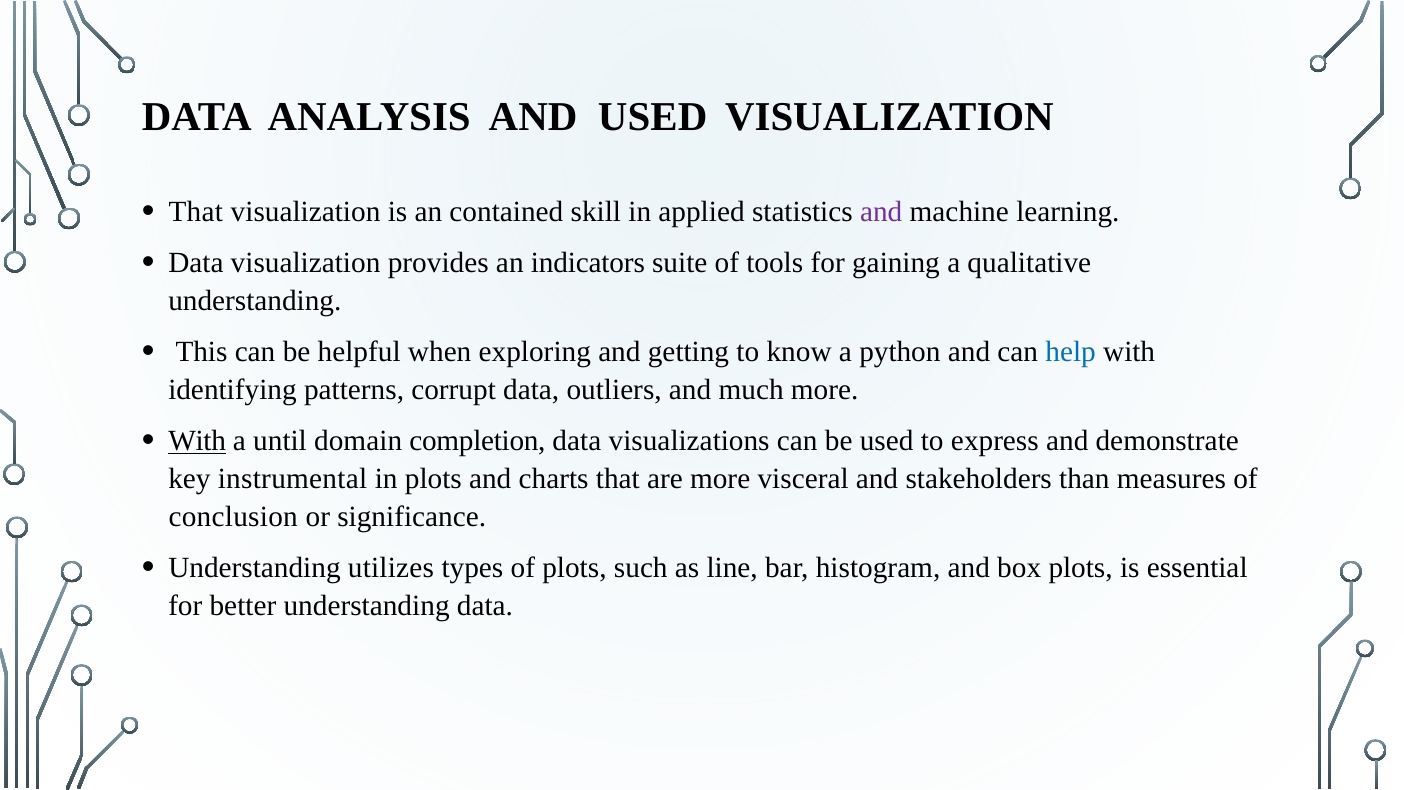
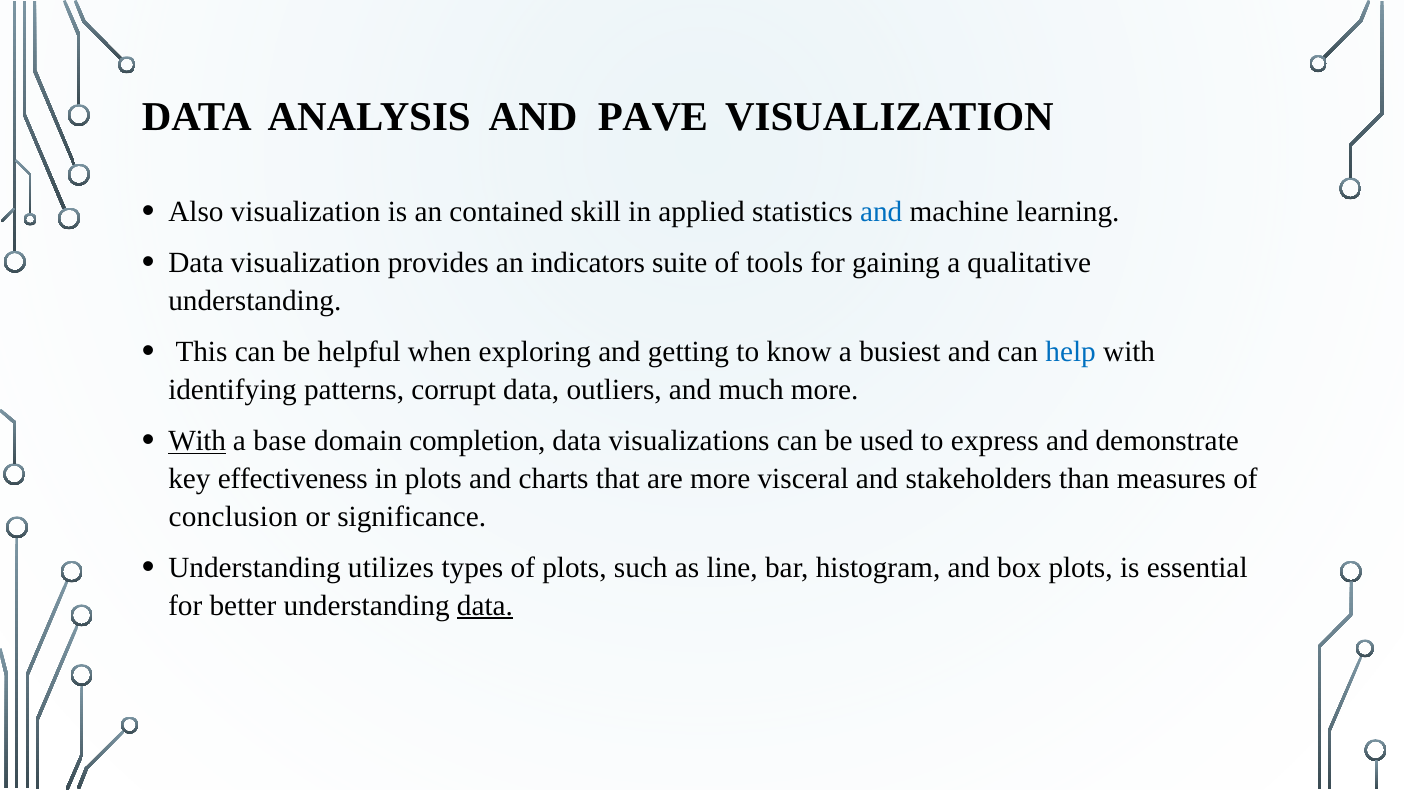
AND USED: USED -> PAVE
That at (196, 212): That -> Also
and at (881, 212) colour: purple -> blue
python: python -> busiest
until: until -> base
instrumental: instrumental -> effectiveness
data at (485, 606) underline: none -> present
